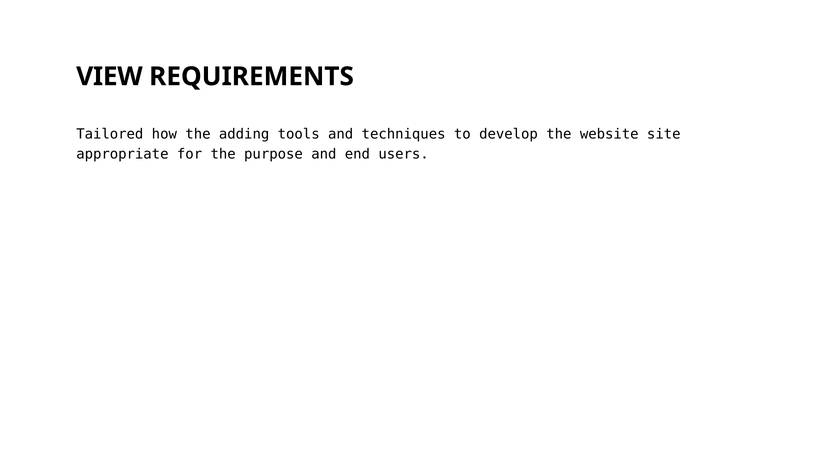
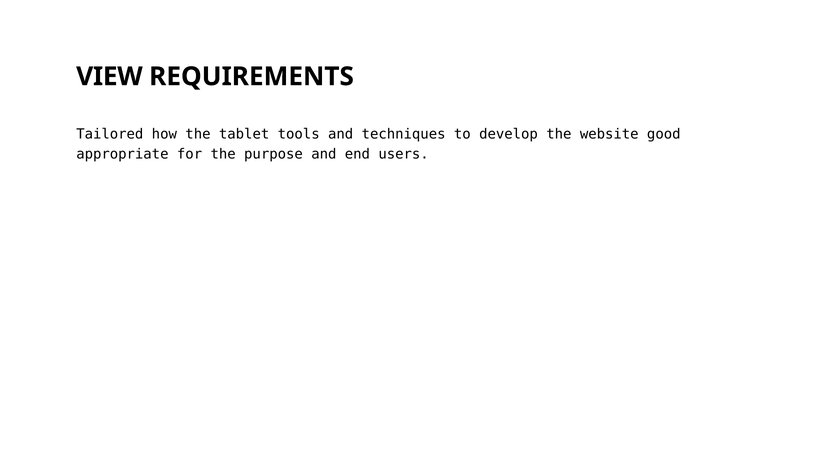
adding: adding -> tablet
site: site -> good
